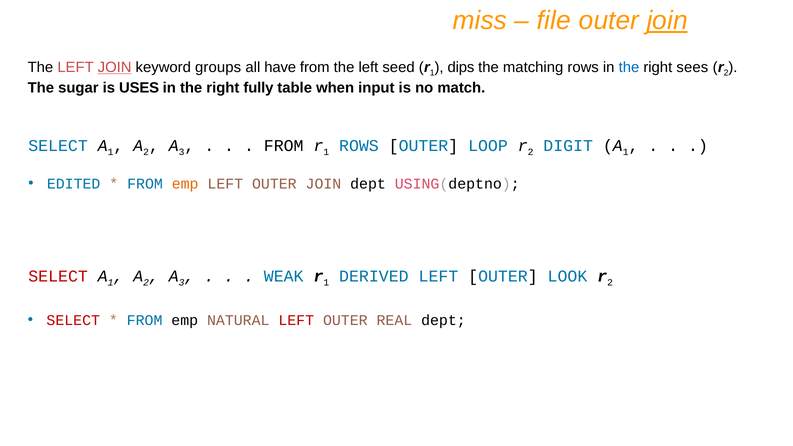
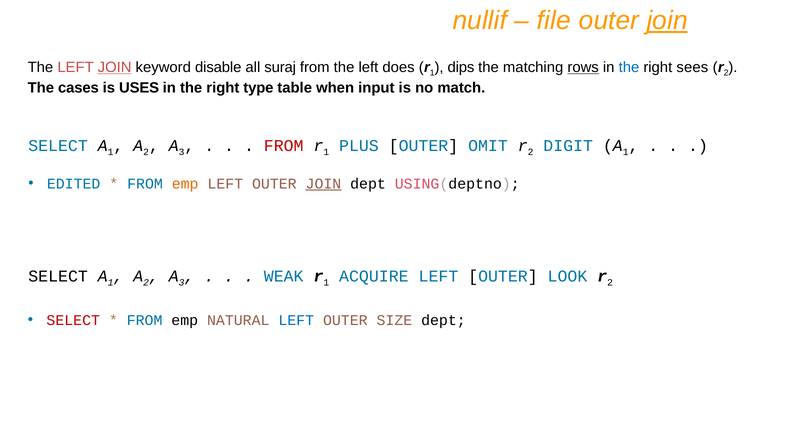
miss: miss -> nullif
groups: groups -> disable
have: have -> suraj
seed: seed -> does
rows at (583, 67) underline: none -> present
sugar: sugar -> cases
fully: fully -> type
FROM at (284, 146) colour: black -> red
ROWS at (359, 146): ROWS -> PLUS
LOOP: LOOP -> OMIT
JOIN at (323, 184) underline: none -> present
SELECT at (58, 276) colour: red -> black
DERIVED: DERIVED -> ACQUIRE
LEFT at (296, 320) colour: red -> blue
REAL: REAL -> SIZE
